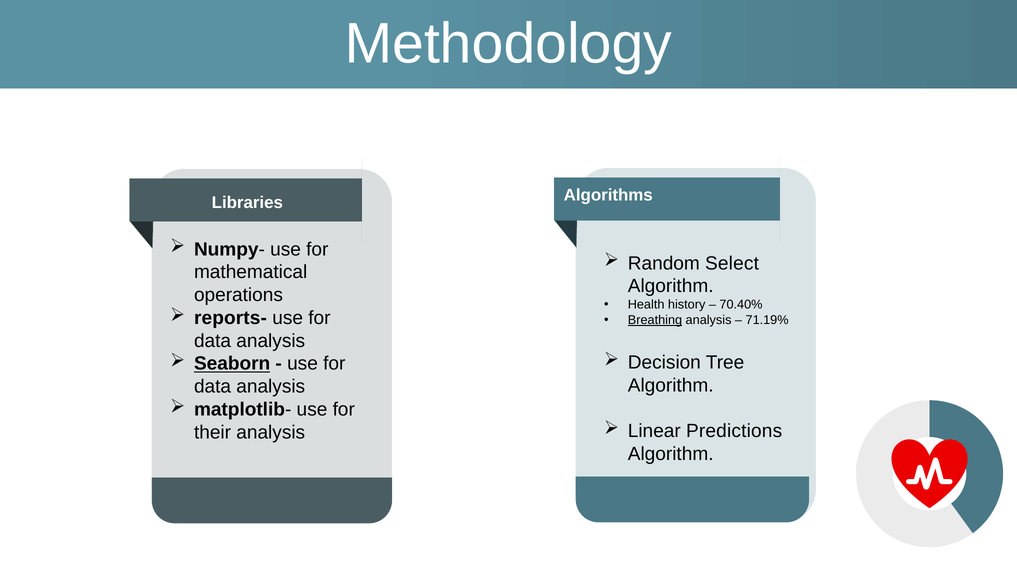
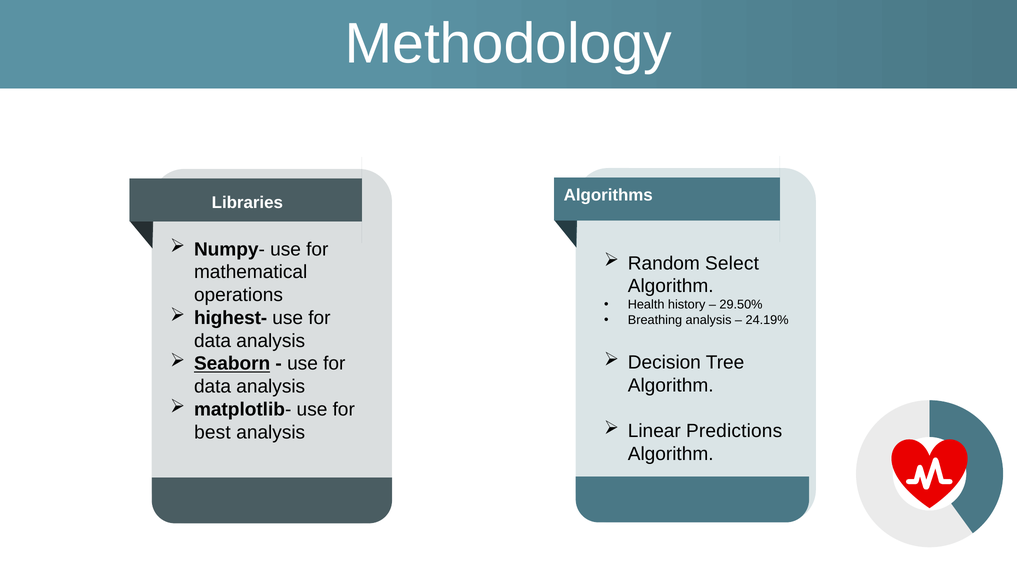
70.40%: 70.40% -> 29.50%
reports-: reports- -> highest-
Breathing underline: present -> none
71.19%: 71.19% -> 24.19%
their: their -> best
